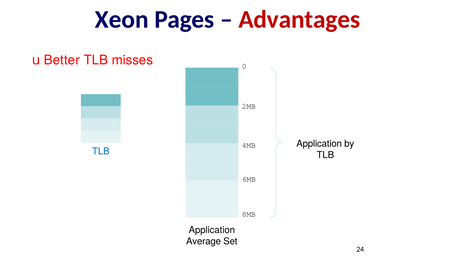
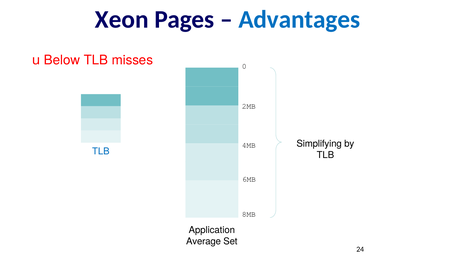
Advantages colour: red -> blue
Better: Better -> Below
4MB Application: Application -> Simplifying
